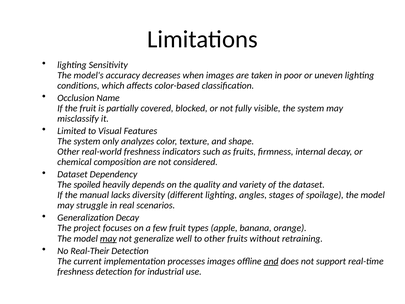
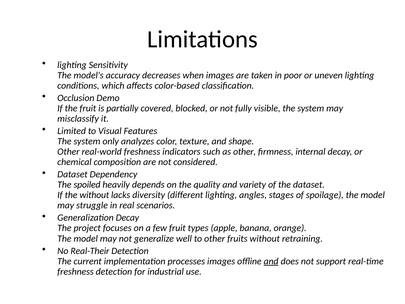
Name: Name -> Demo
as fruits: fruits -> other
the manual: manual -> without
may at (108, 238) underline: present -> none
